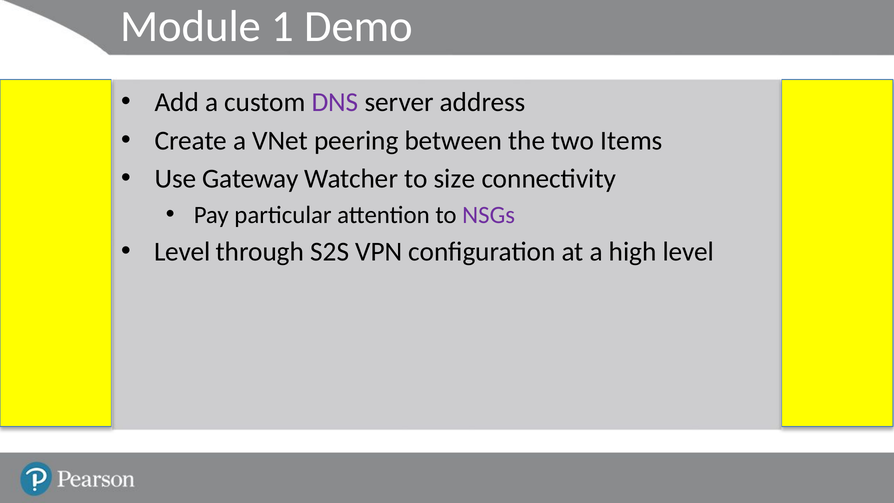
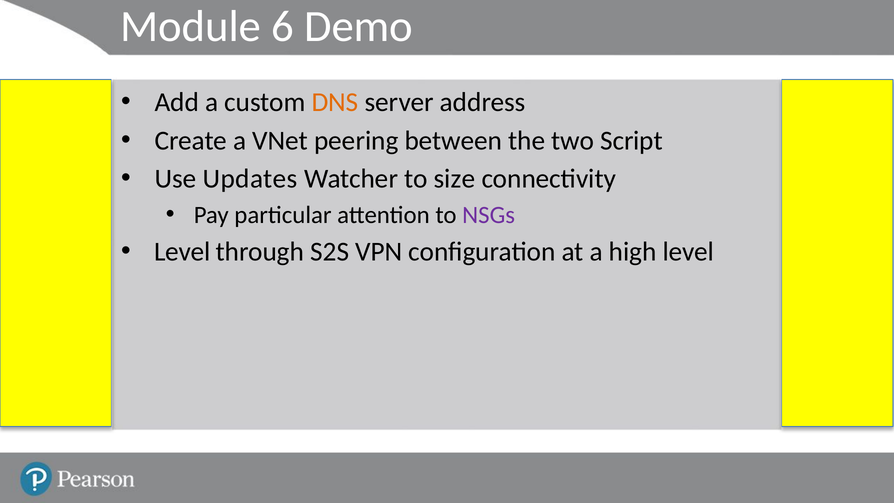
1: 1 -> 6
DNS colour: purple -> orange
Items: Items -> Script
Gateway: Gateway -> Updates
